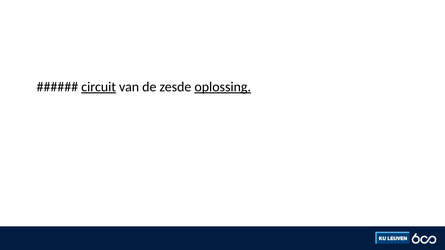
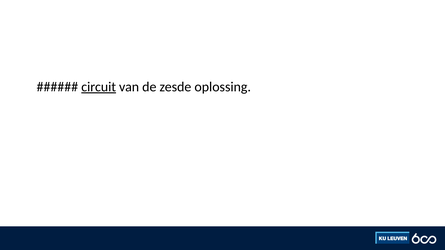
oplossing underline: present -> none
